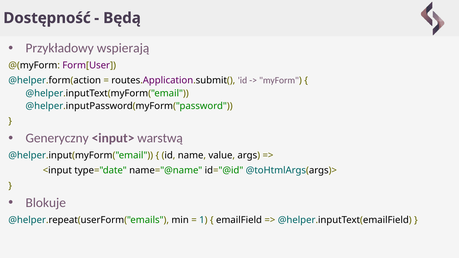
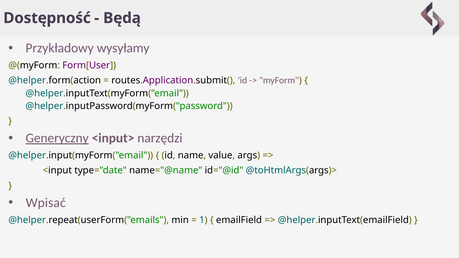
wspierają: wspierają -> wysyłamy
Generyczny underline: none -> present
warstwą: warstwą -> narzędzi
Blokuje: Blokuje -> Wpisać
